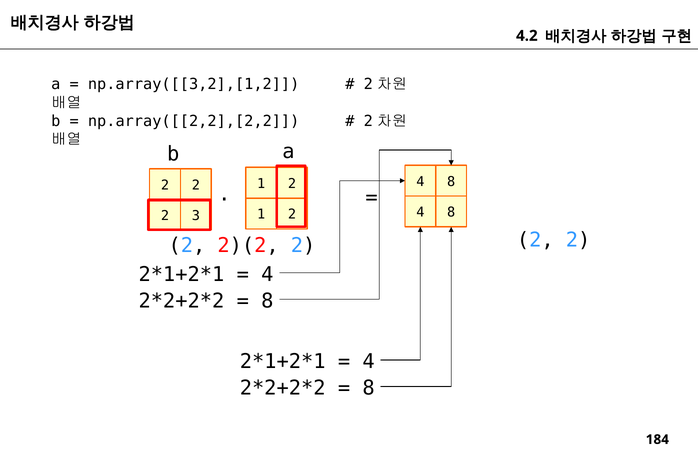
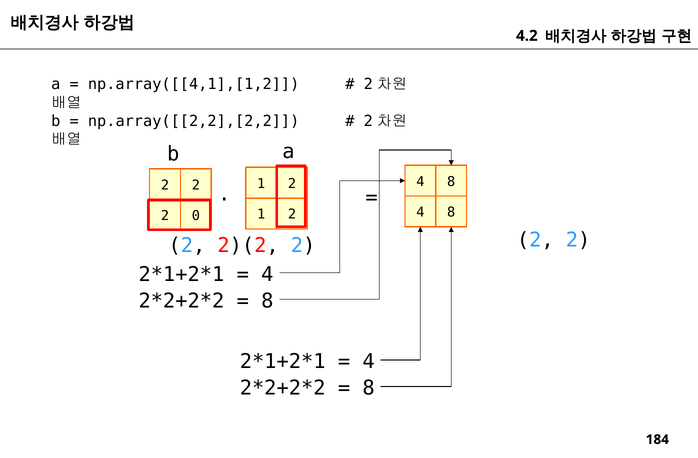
np.array([[3,2],[1,2: np.array([[3,2],[1,2 -> np.array([[4,1],[1,2
3: 3 -> 0
